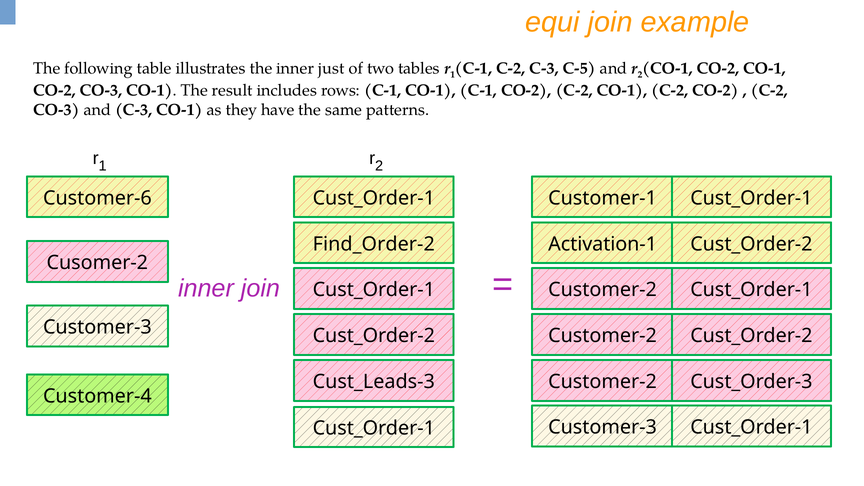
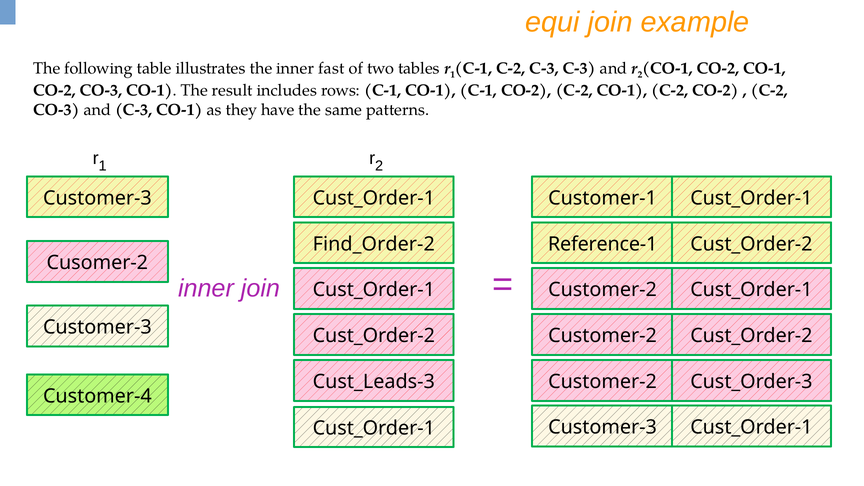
just: just -> fast
C-3 C-5: C-5 -> C-3
Customer-6 at (97, 198): Customer-6 -> Customer-3
Activation-1: Activation-1 -> Reference-1
